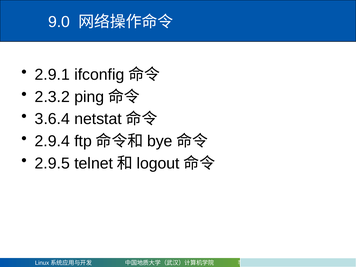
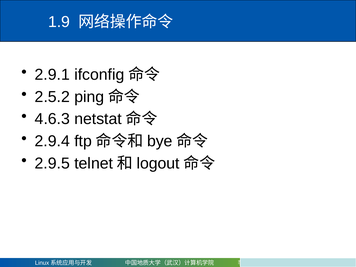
9.0: 9.0 -> 1.9
2.3.2: 2.3.2 -> 2.5.2
3.6.4: 3.6.4 -> 4.6.3
